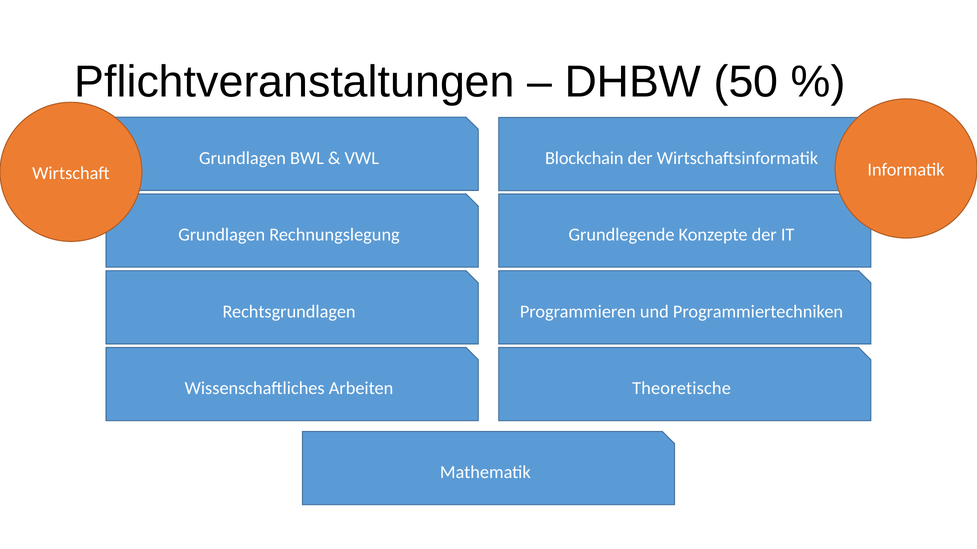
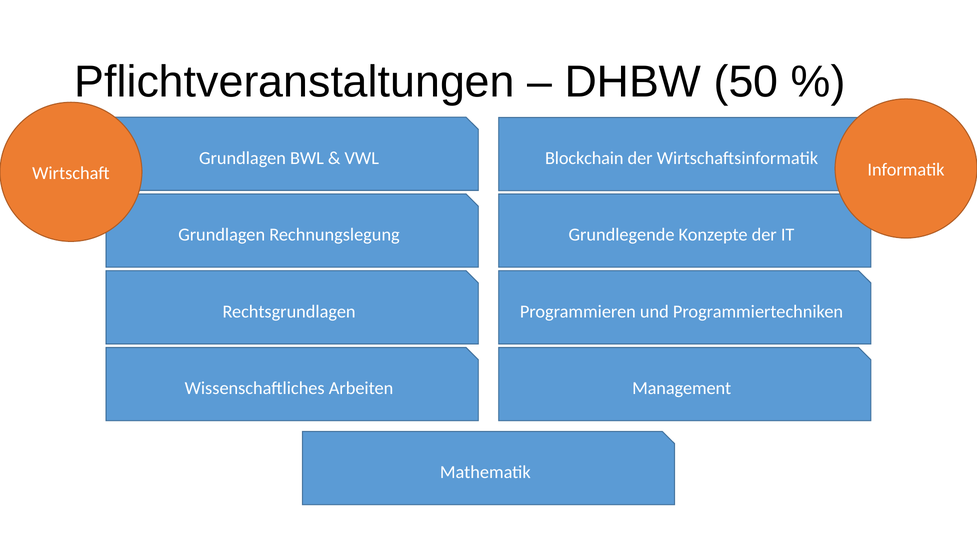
Theoretische: Theoretische -> Management
